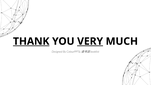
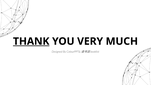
VERY underline: present -> none
